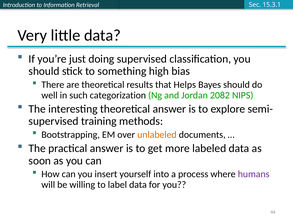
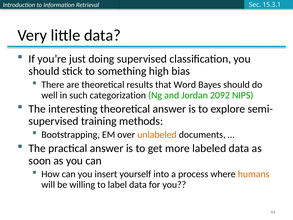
Helps: Helps -> Word
2082: 2082 -> 2092
humans colour: purple -> orange
